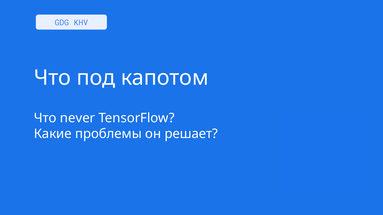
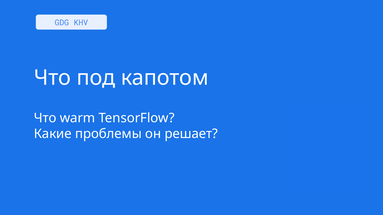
never: never -> warm
